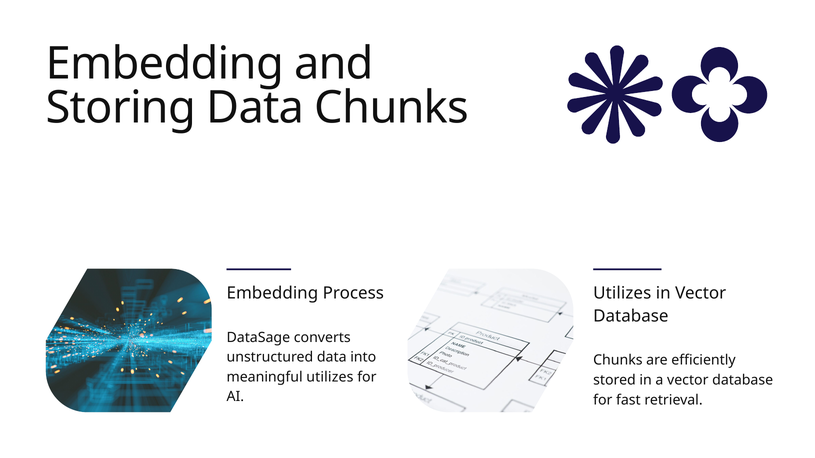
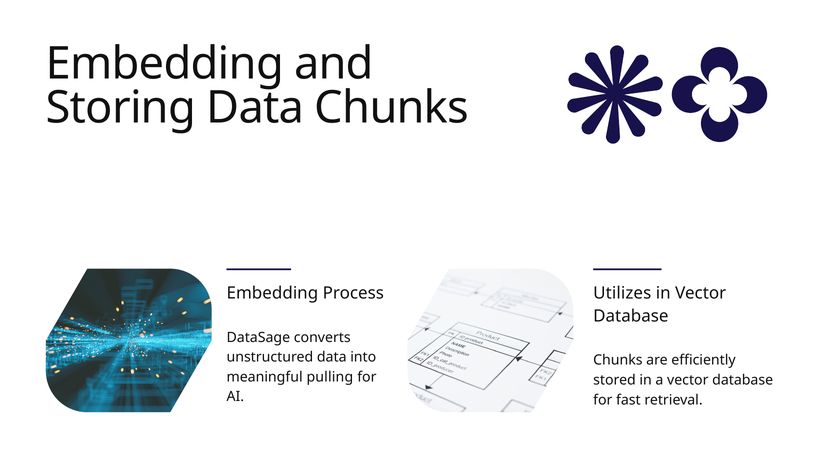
meaningful utilizes: utilizes -> pulling
